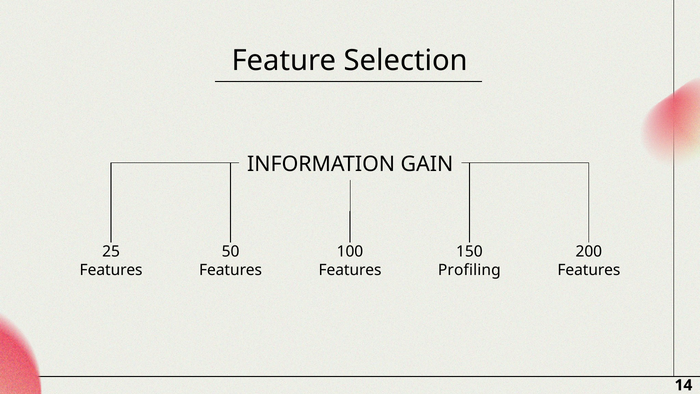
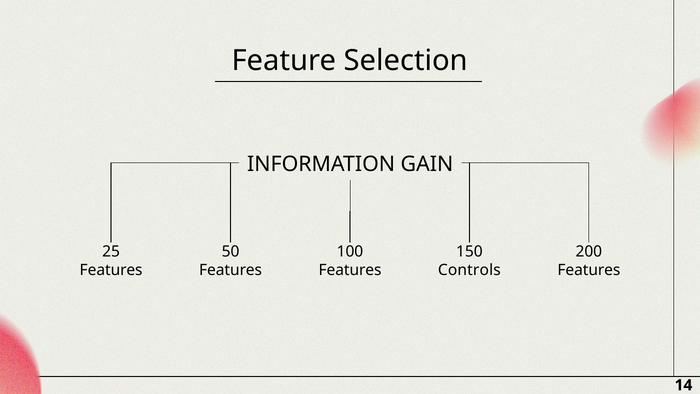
Profiling: Profiling -> Controls
